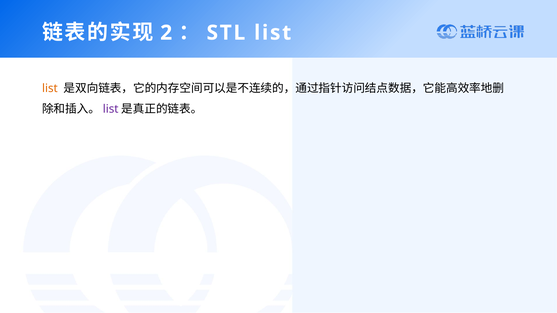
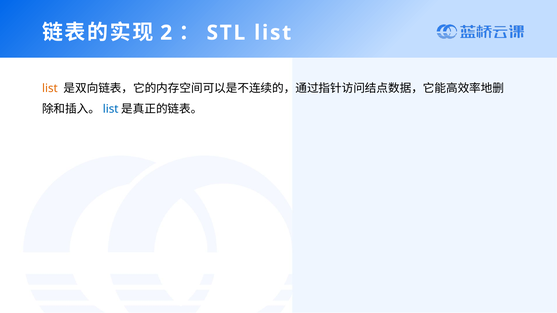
list at (111, 109) colour: purple -> blue
